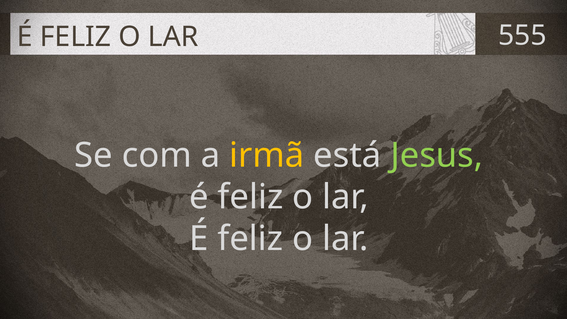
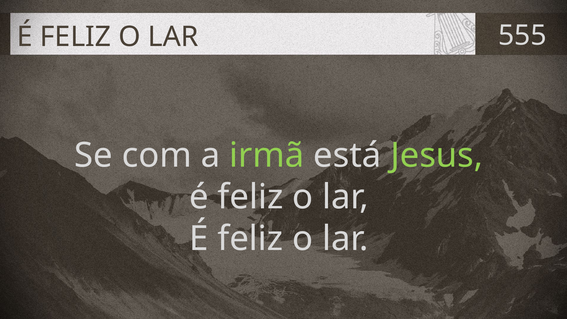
irmã colour: yellow -> light green
